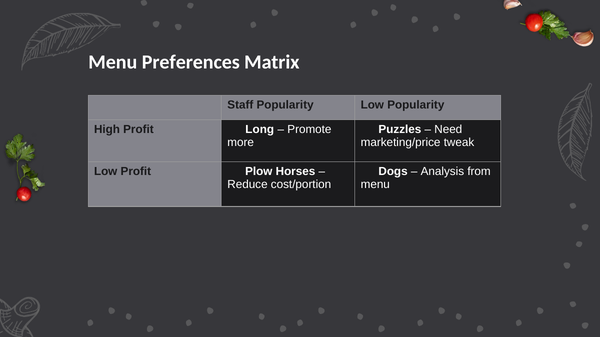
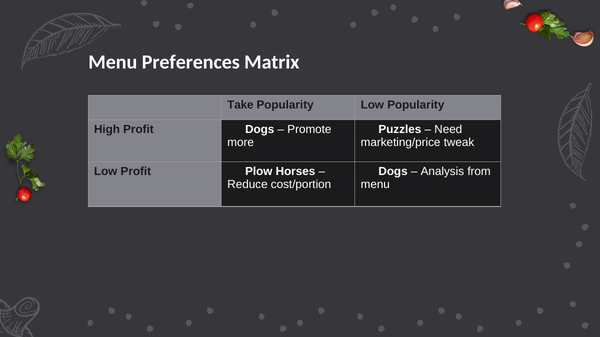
Staff: Staff -> Take
Long at (260, 130): Long -> Dogs
